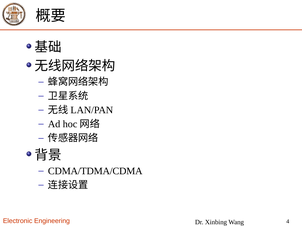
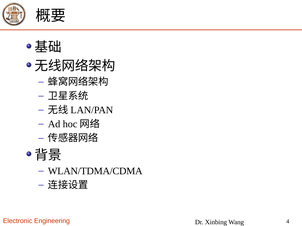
CDMA/TDMA/CDMA: CDMA/TDMA/CDMA -> WLAN/TDMA/CDMA
